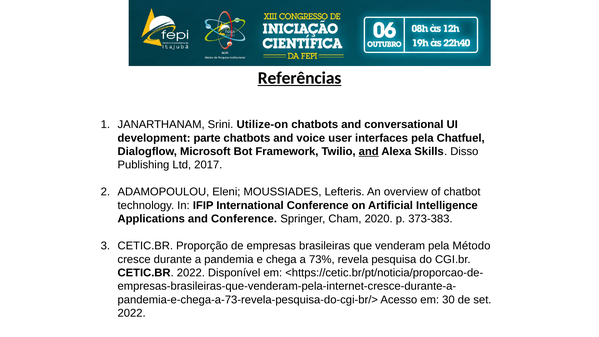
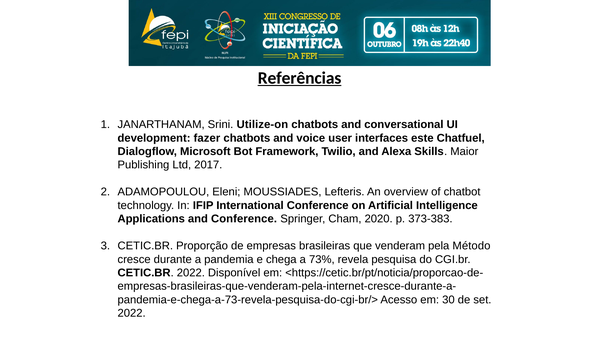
parte: parte -> fazer
interfaces pela: pela -> este
and at (369, 151) underline: present -> none
Disso: Disso -> Maior
